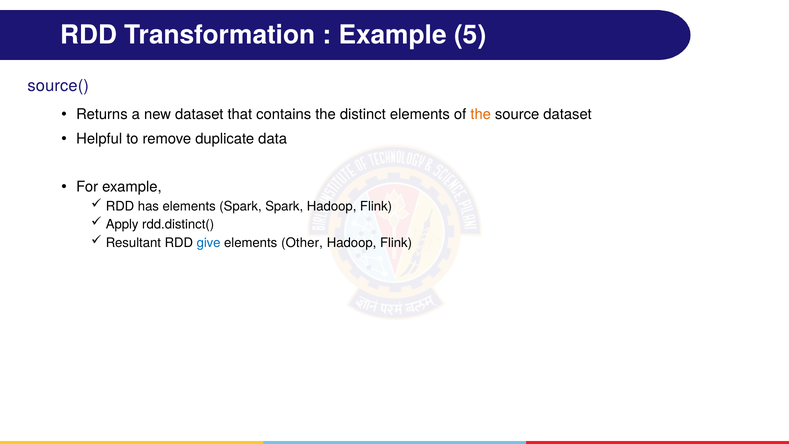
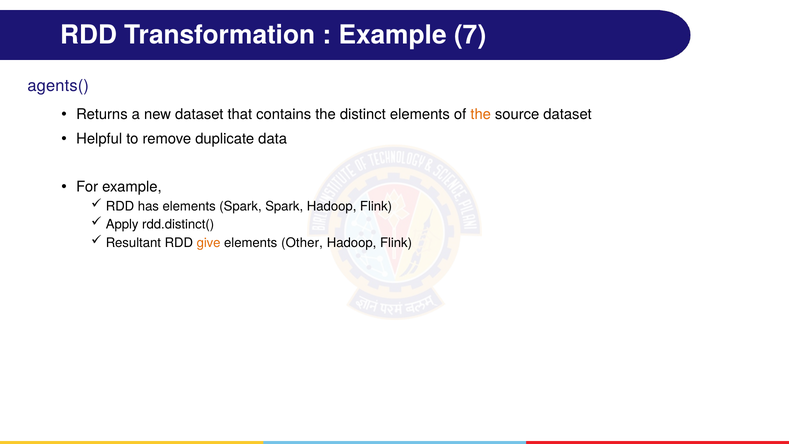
5: 5 -> 7
source(: source( -> agents(
give colour: blue -> orange
